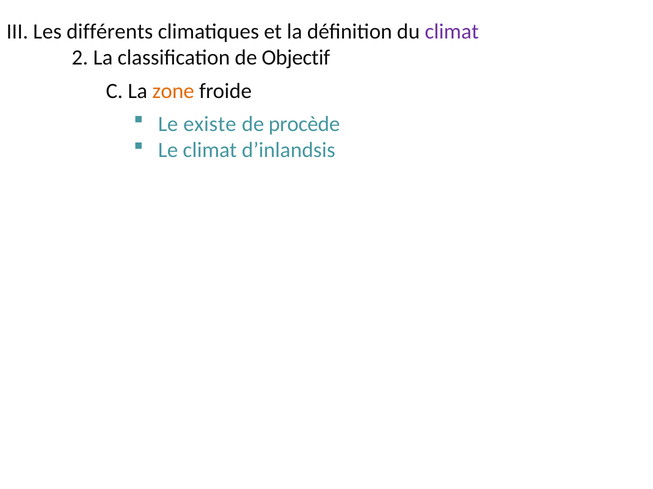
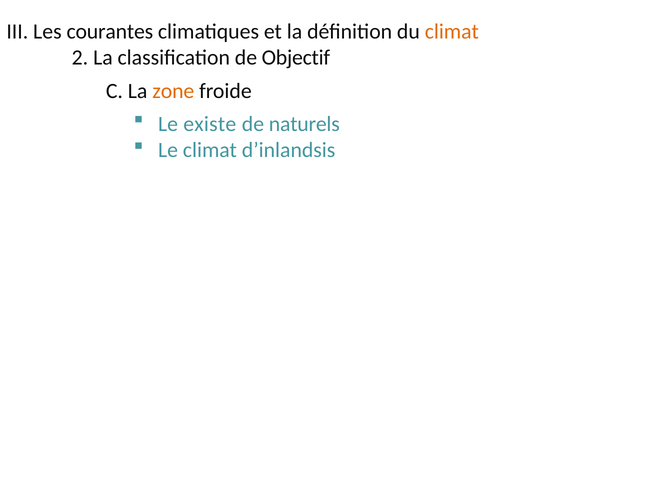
différents: différents -> courantes
climat at (452, 32) colour: purple -> orange
procède: procède -> naturels
